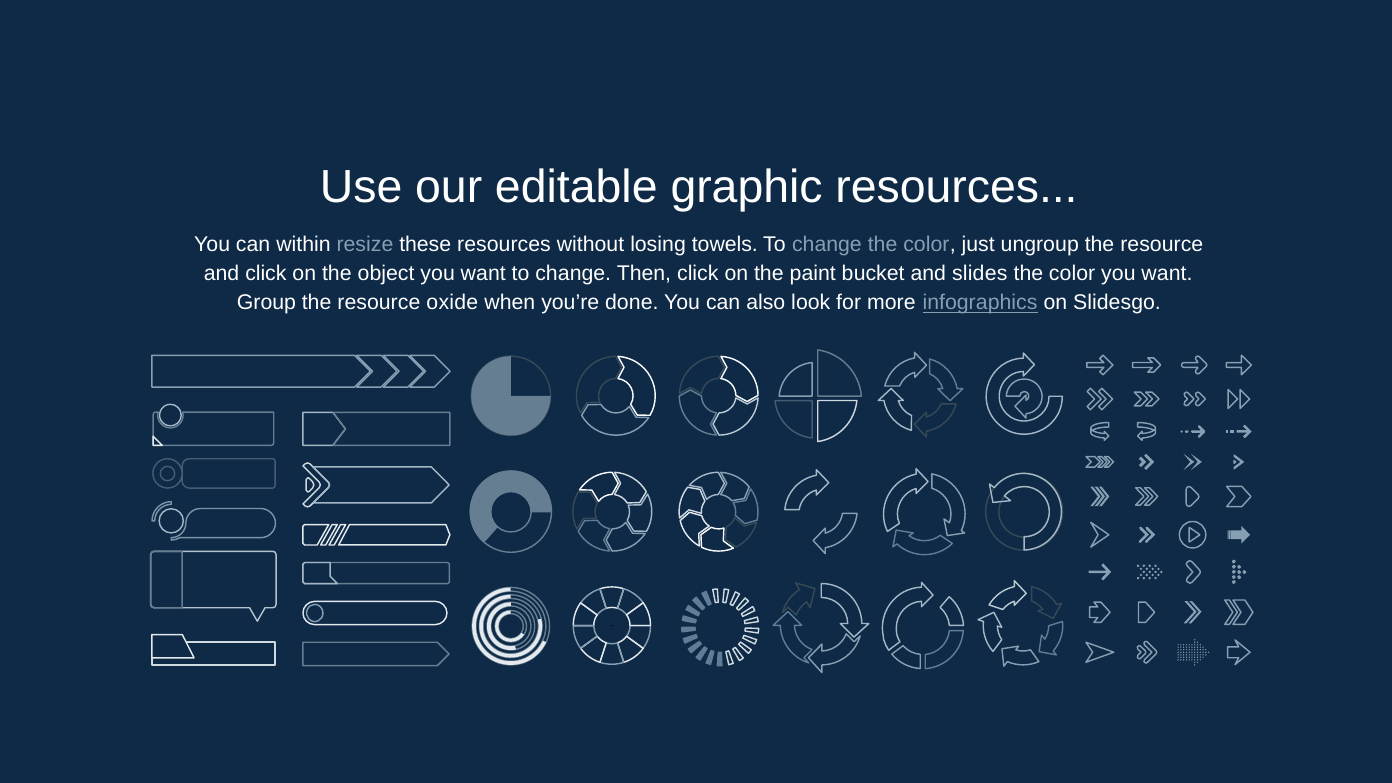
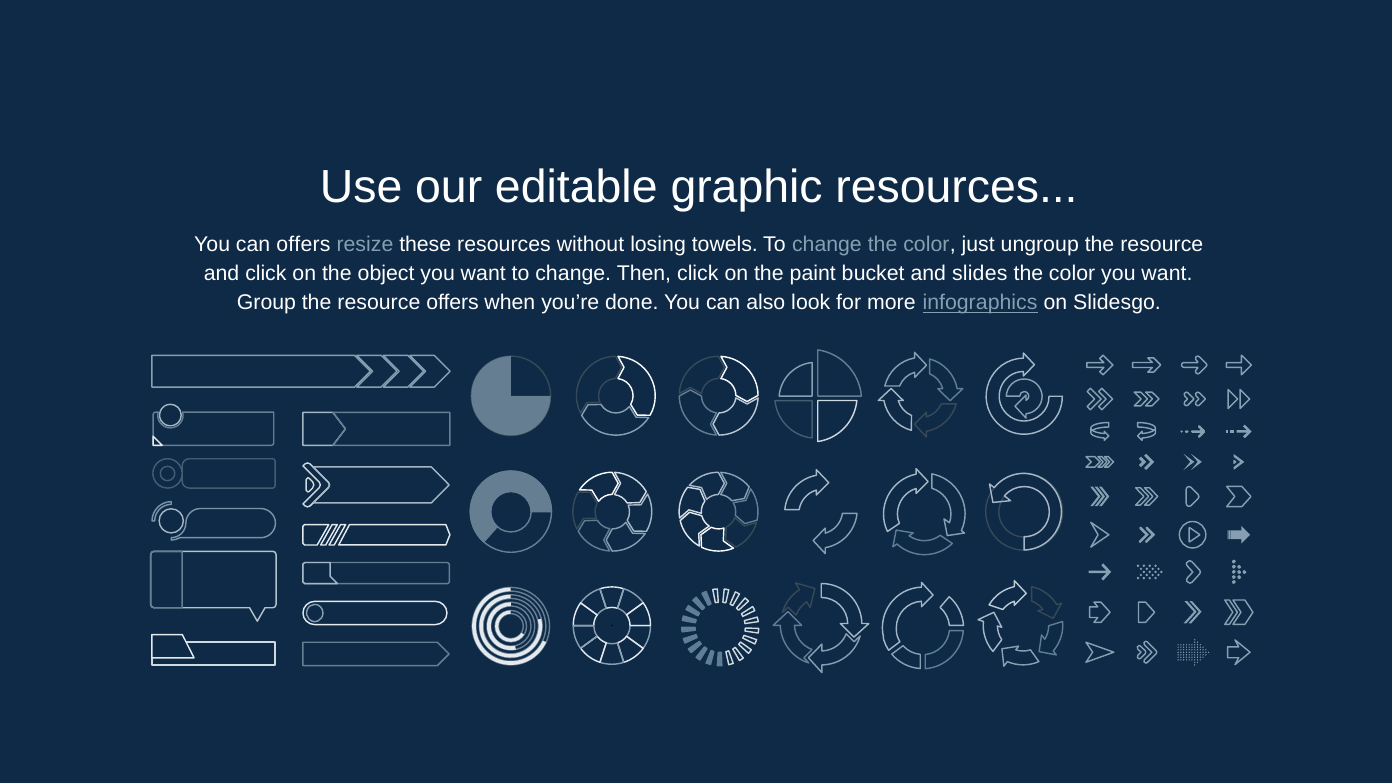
can within: within -> offers
resource oxide: oxide -> offers
